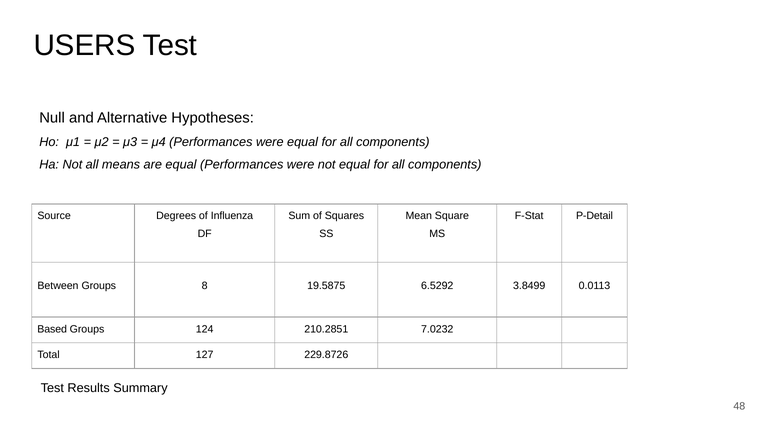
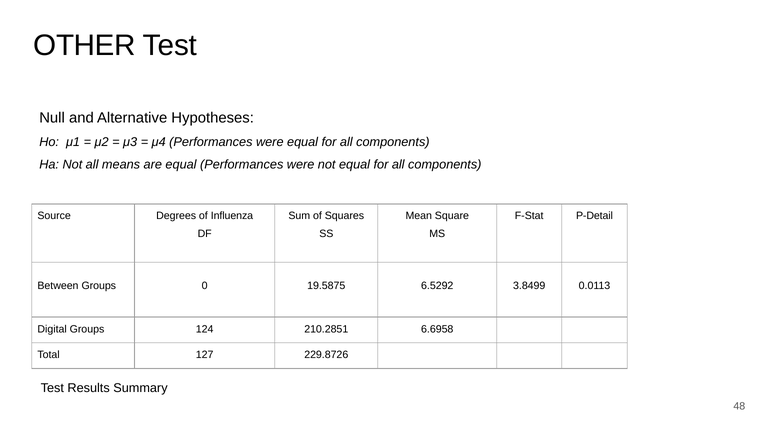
USERS: USERS -> OTHER
8: 8 -> 0
Based: Based -> Digital
7.0232: 7.0232 -> 6.6958
